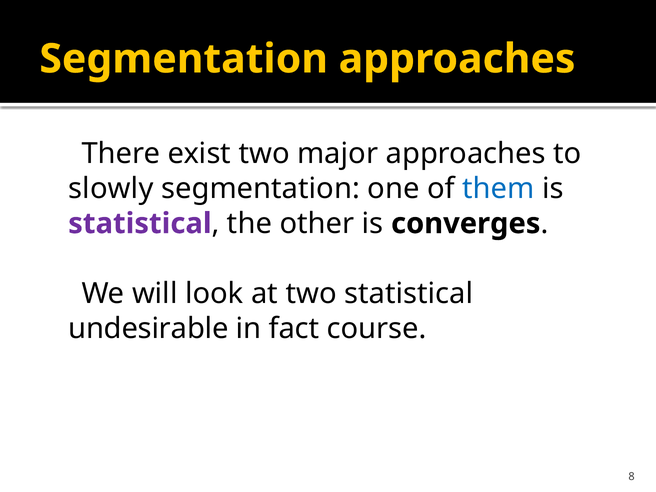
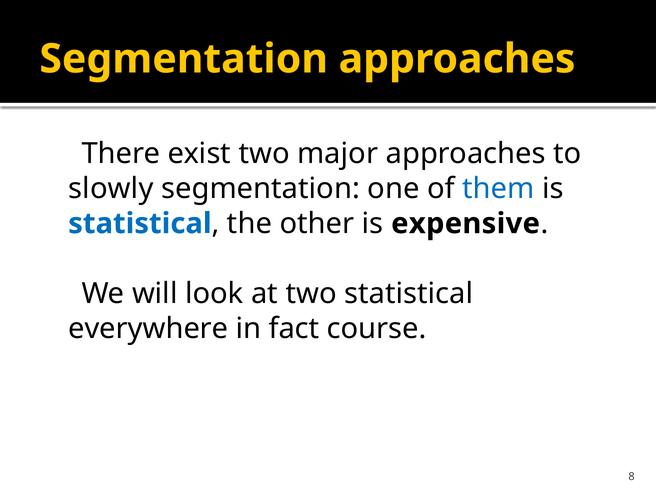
statistical at (140, 224) colour: purple -> blue
converges: converges -> expensive
undesirable: undesirable -> everywhere
